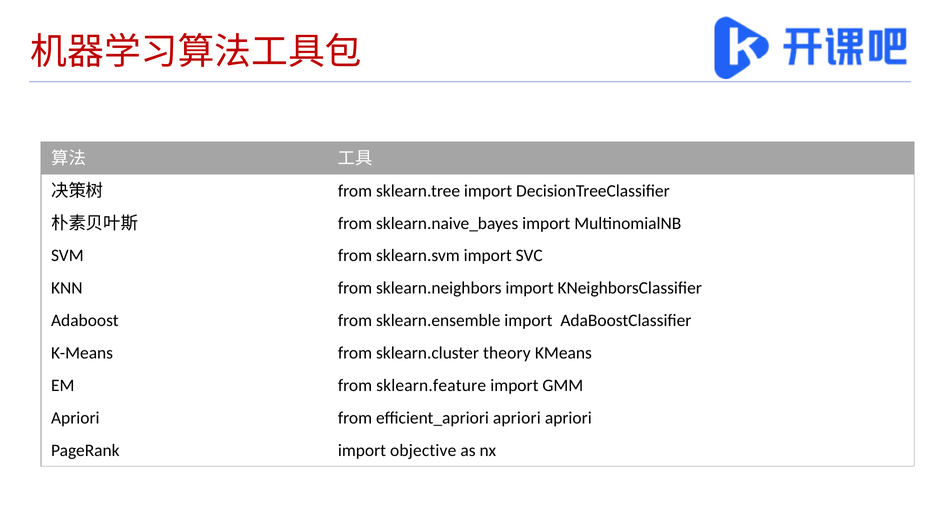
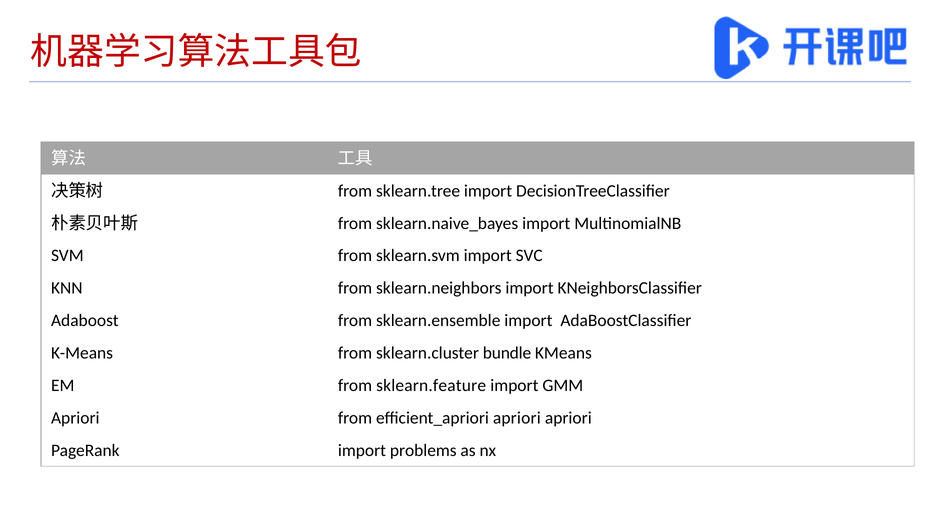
theory: theory -> bundle
objective: objective -> problems
